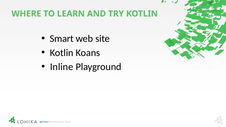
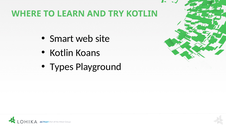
Inline: Inline -> Types
